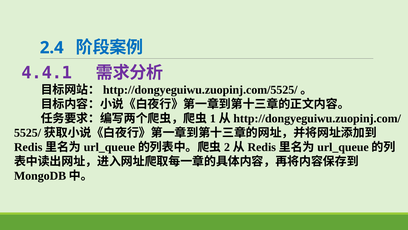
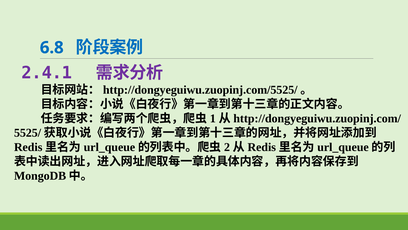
2.4: 2.4 -> 6.8
4.4.1: 4.4.1 -> 2.4.1
